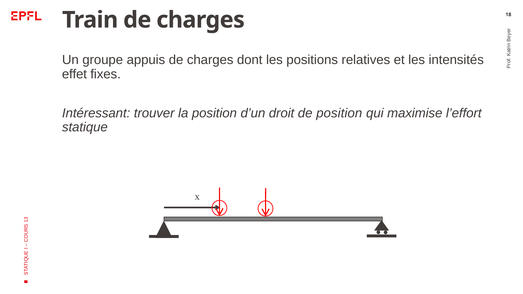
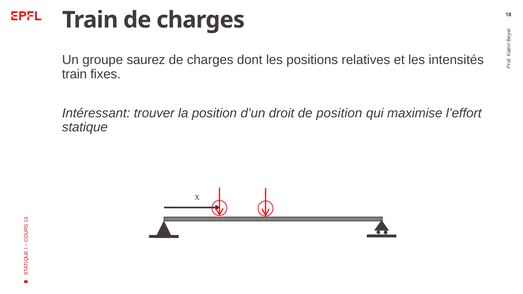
appuis: appuis -> saurez
effet at (74, 74): effet -> train
